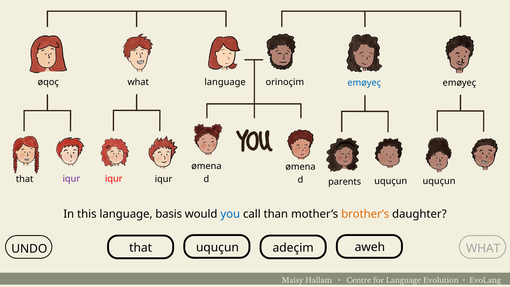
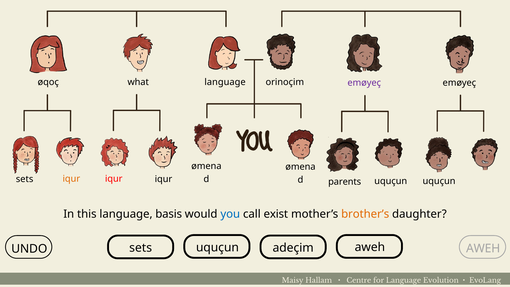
emøyeç at (364, 83) colour: blue -> purple
iqur at (71, 179) colour: purple -> orange
that at (25, 179): that -> sets
than: than -> exist
that at (141, 248): that -> sets
WHAT at (483, 248): WHAT -> AWEH
